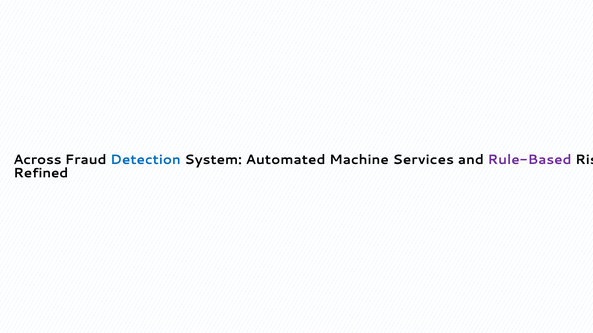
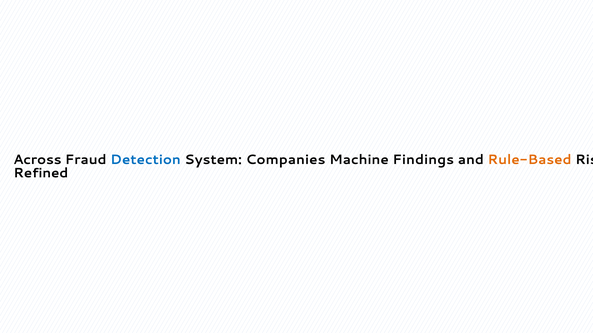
Automated: Automated -> Companies
Services: Services -> Findings
Rule-Based colour: purple -> orange
